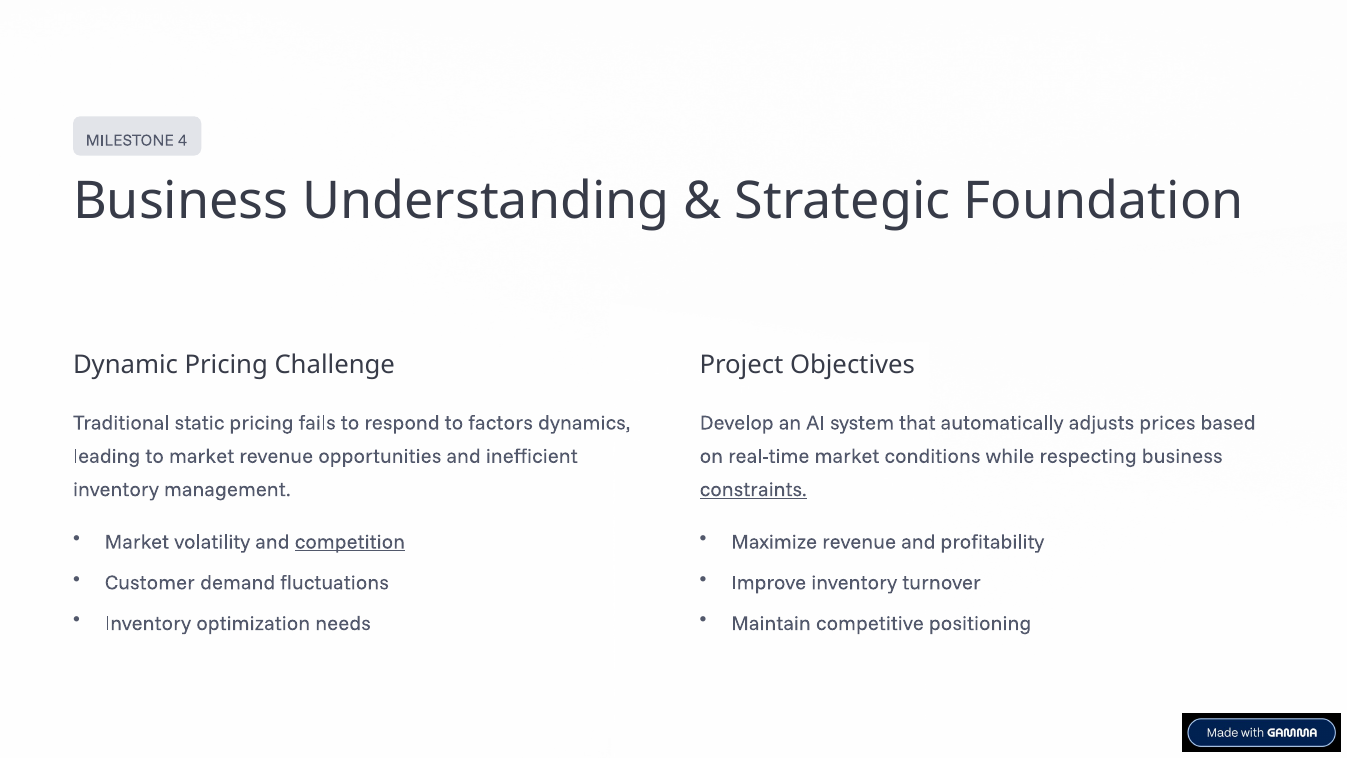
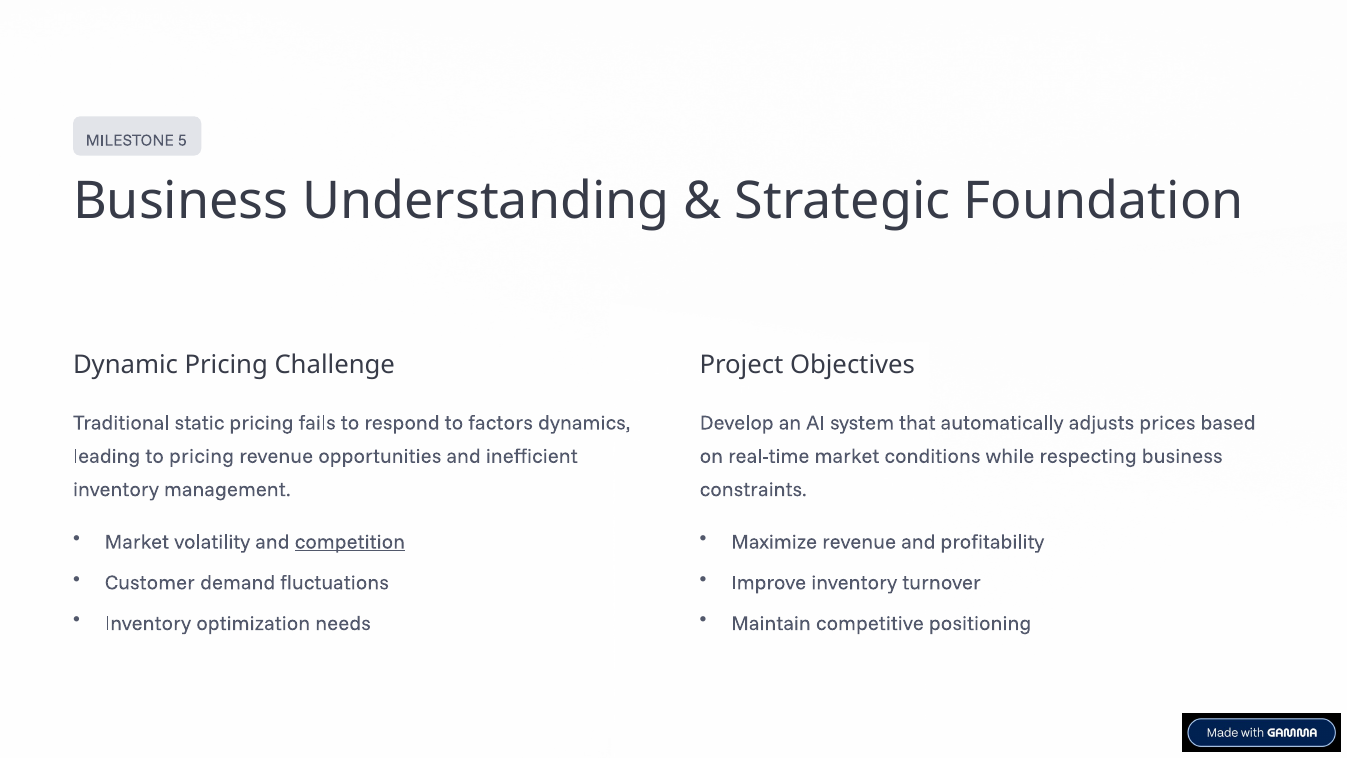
4: 4 -> 5
to market: market -> pricing
constraints underline: present -> none
